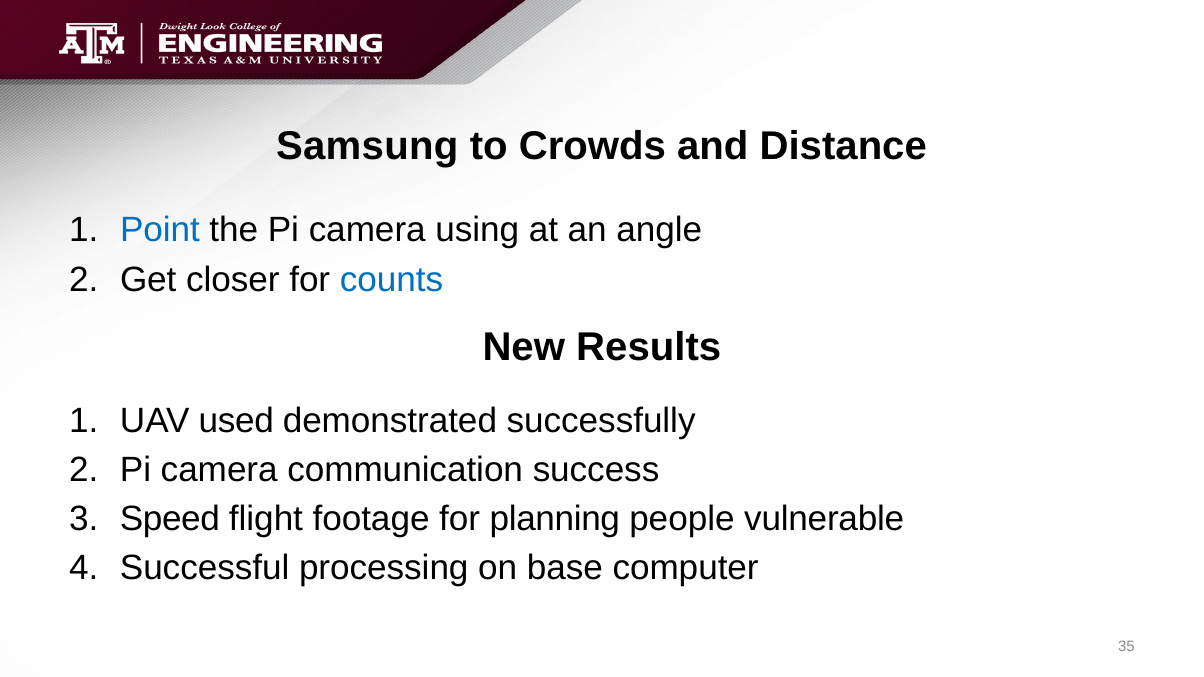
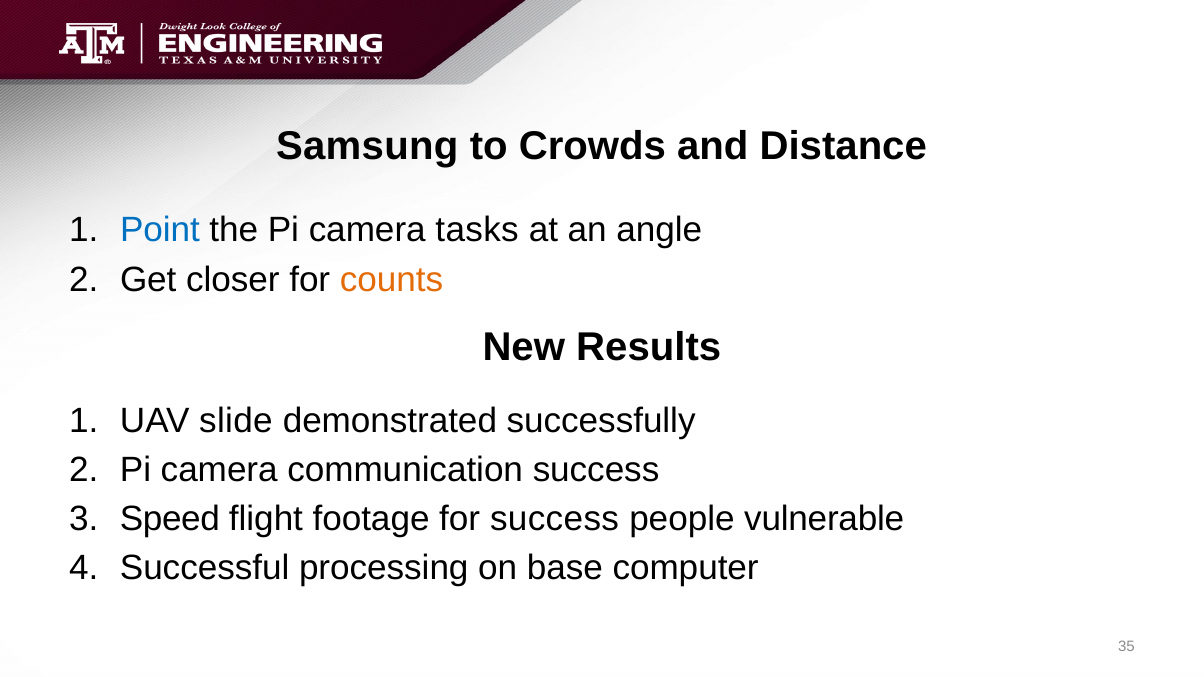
using: using -> tasks
counts colour: blue -> orange
used: used -> slide
for planning: planning -> success
